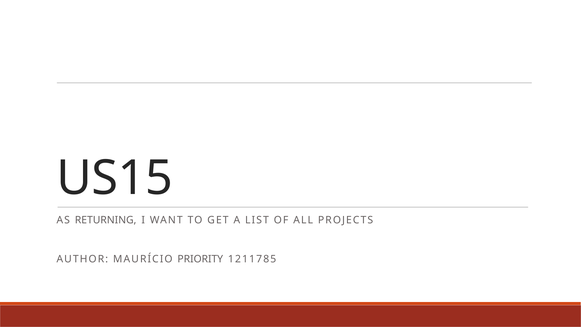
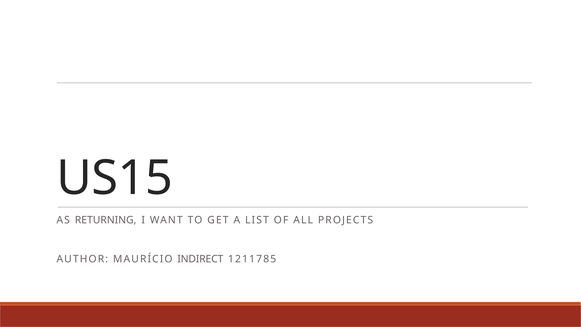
PRIORITY: PRIORITY -> INDIRECT
